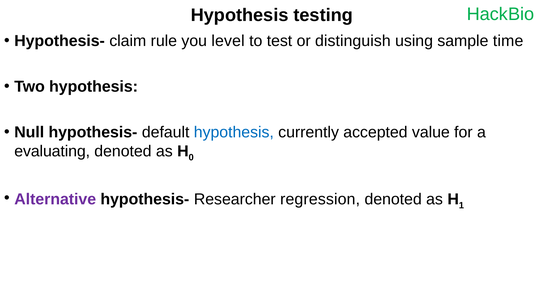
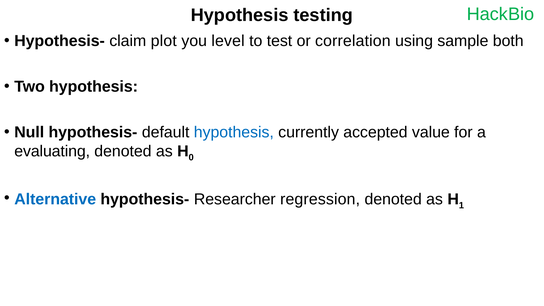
rule: rule -> plot
distinguish: distinguish -> correlation
time: time -> both
Alternative colour: purple -> blue
